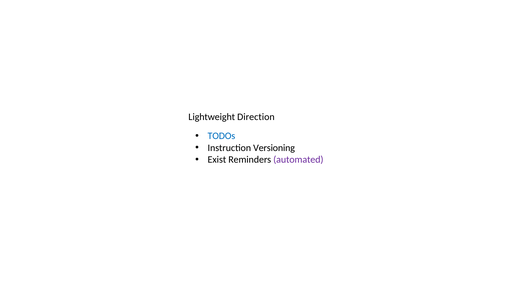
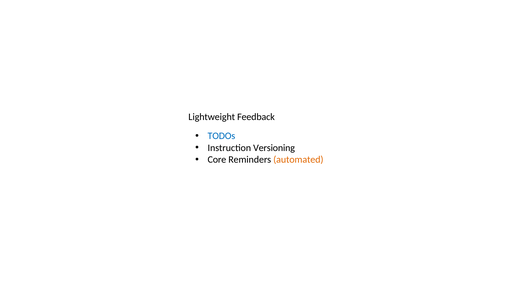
Direction: Direction -> Feedback
Exist: Exist -> Core
automated colour: purple -> orange
